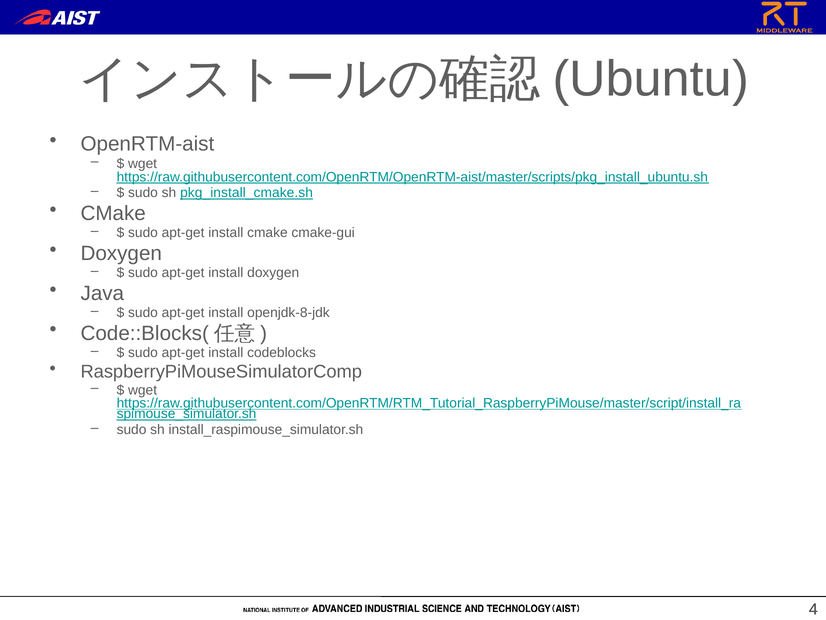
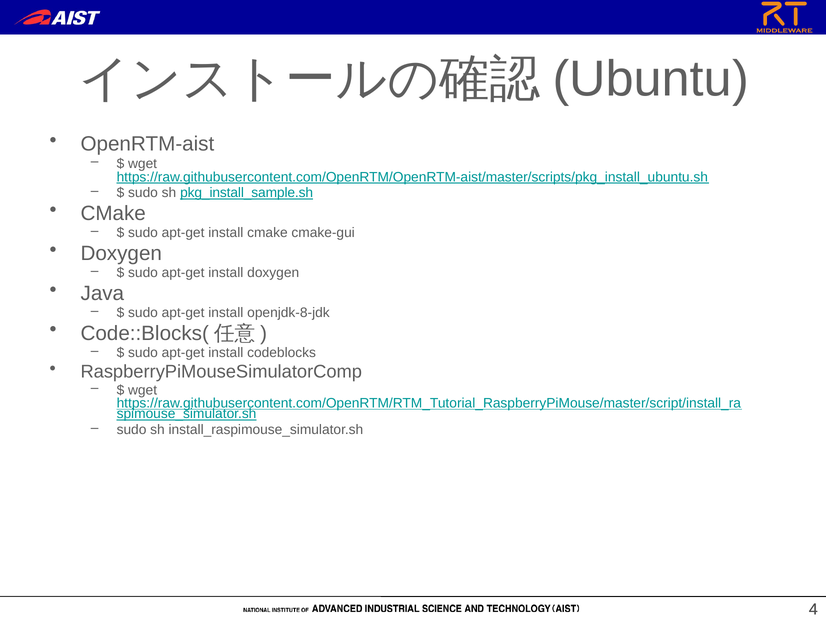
pkg_install_cmake.sh: pkg_install_cmake.sh -> pkg_install_sample.sh
